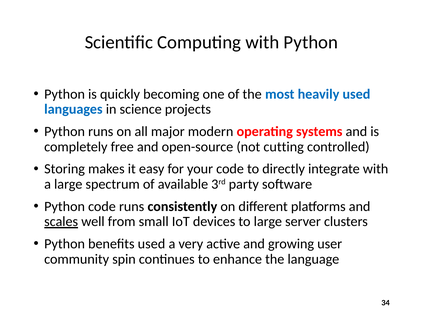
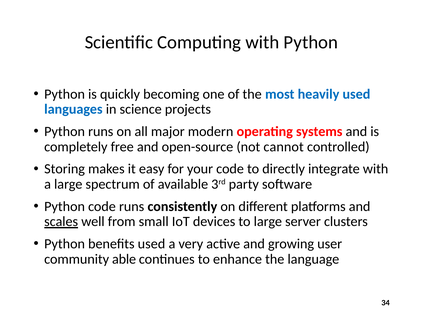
cutting: cutting -> cannot
spin: spin -> able
